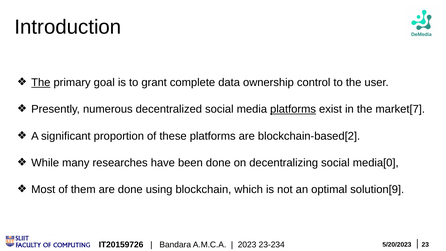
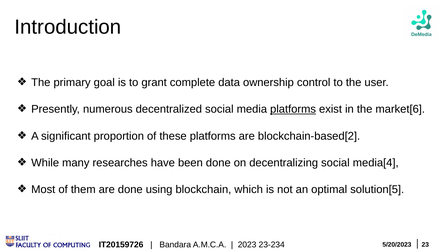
The at (41, 82) underline: present -> none
market[7: market[7 -> market[6
media[0: media[0 -> media[4
solution[9: solution[9 -> solution[5
